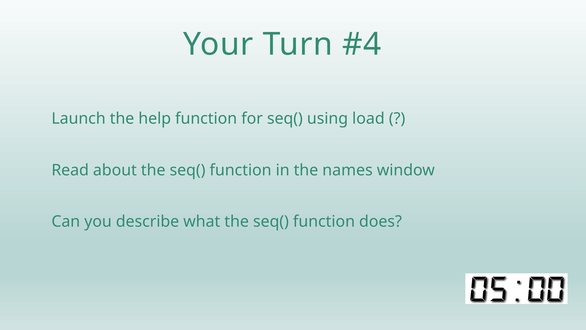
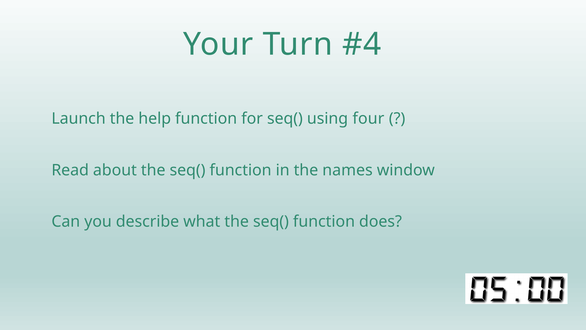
load: load -> four
